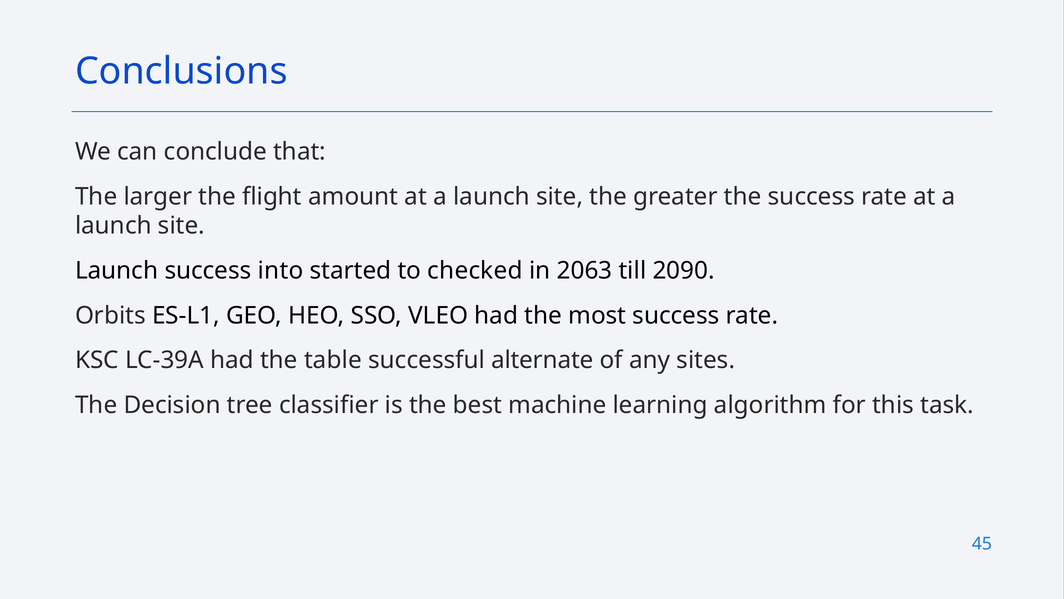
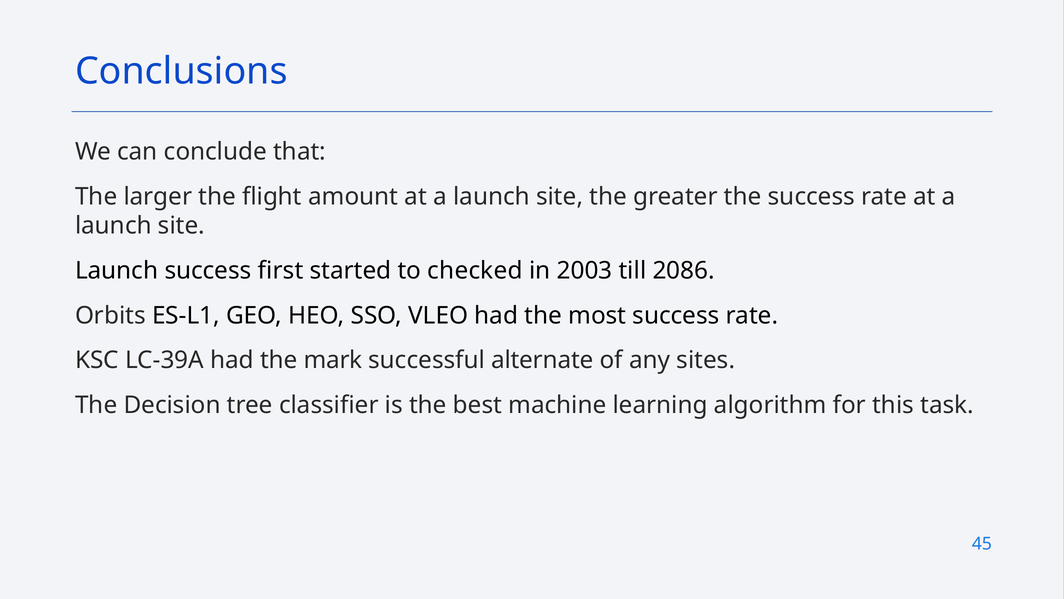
into: into -> first
2063: 2063 -> 2003
2090: 2090 -> 2086
table: table -> mark
